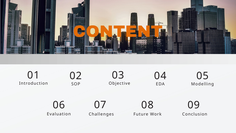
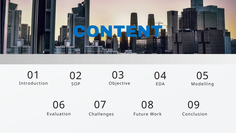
CONTENT colour: orange -> blue
